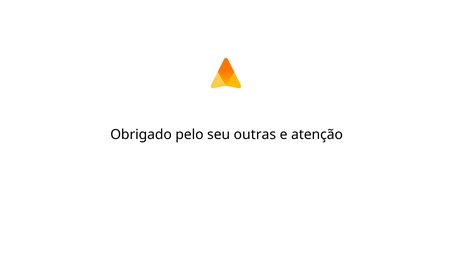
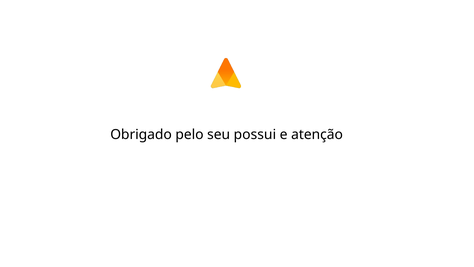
outras: outras -> possui
